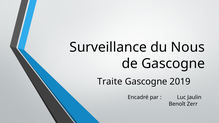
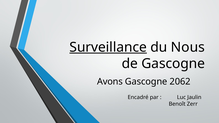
Surveillance underline: none -> present
Traite: Traite -> Avons
2019: 2019 -> 2062
